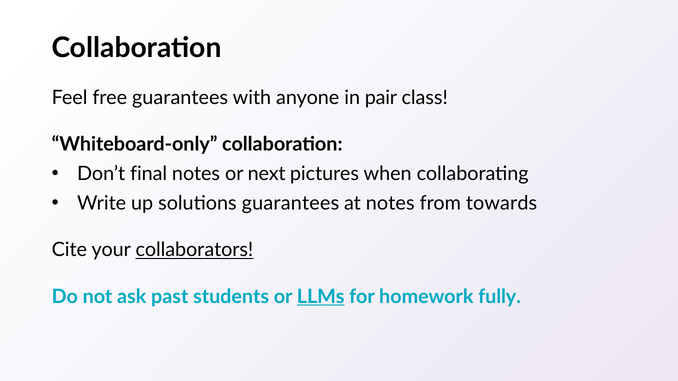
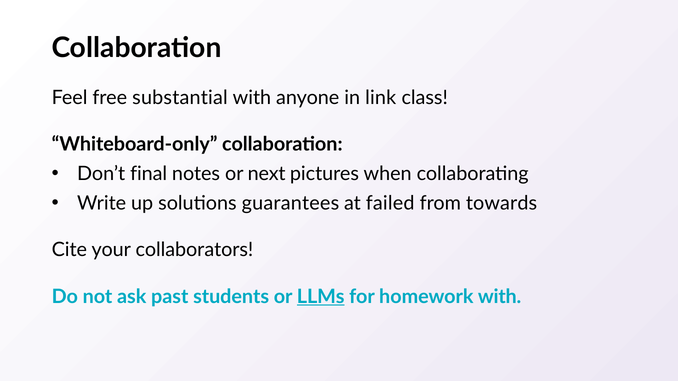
free guarantees: guarantees -> substantial
pair: pair -> link
at notes: notes -> failed
collaborators underline: present -> none
homework fully: fully -> with
